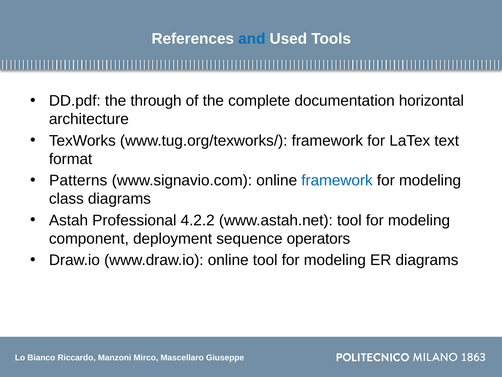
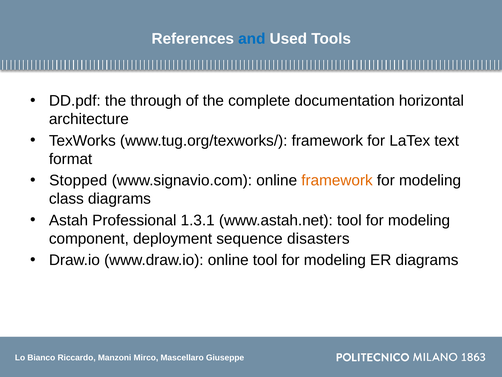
Patterns: Patterns -> Stopped
framework at (337, 180) colour: blue -> orange
4.2.2: 4.2.2 -> 1.3.1
operators: operators -> disasters
